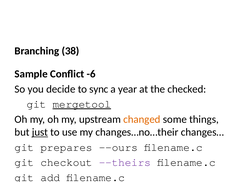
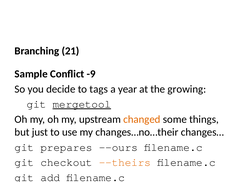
38: 38 -> 21
-6: -6 -> -9
sync: sync -> tags
checked: checked -> growing
just underline: present -> none
--theirs colour: purple -> orange
